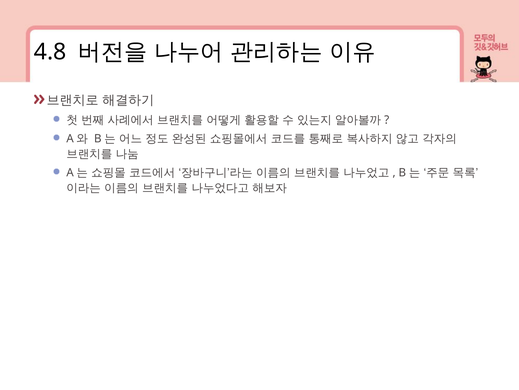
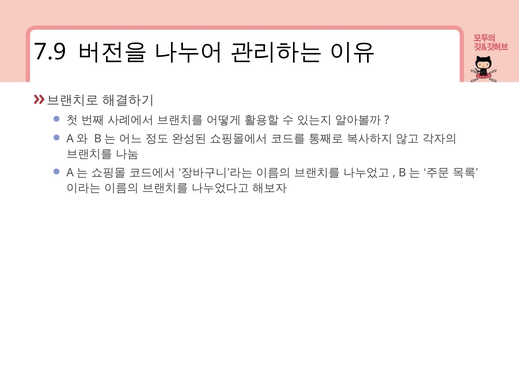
4.8: 4.8 -> 7.9
